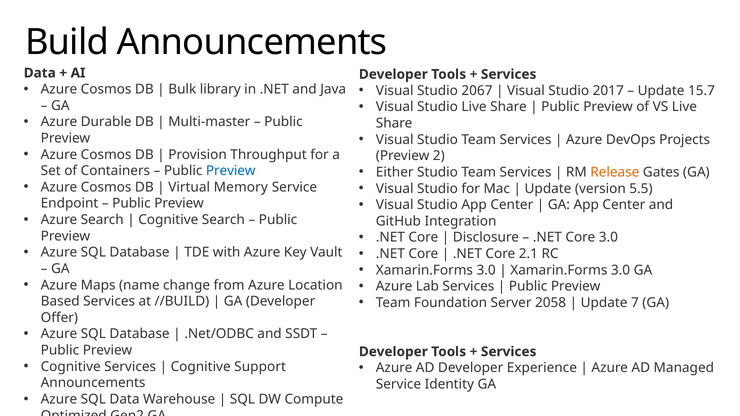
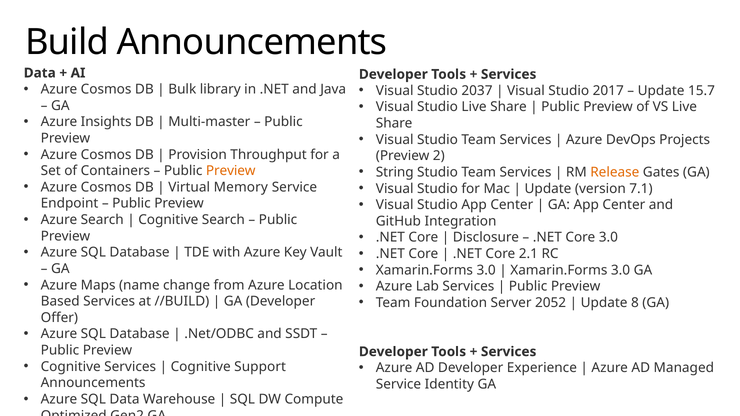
2067: 2067 -> 2037
Durable: Durable -> Insights
Either: Either -> String
Preview at (231, 171) colour: blue -> orange
5.5: 5.5 -> 7.1
2058: 2058 -> 2052
7: 7 -> 8
